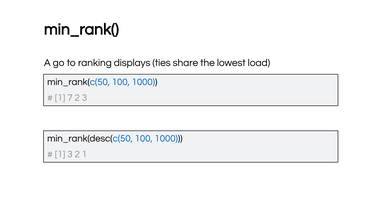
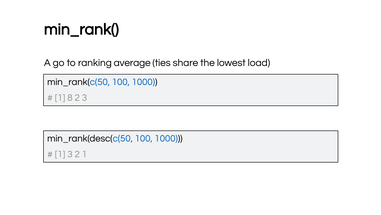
displays: displays -> average
7: 7 -> 8
